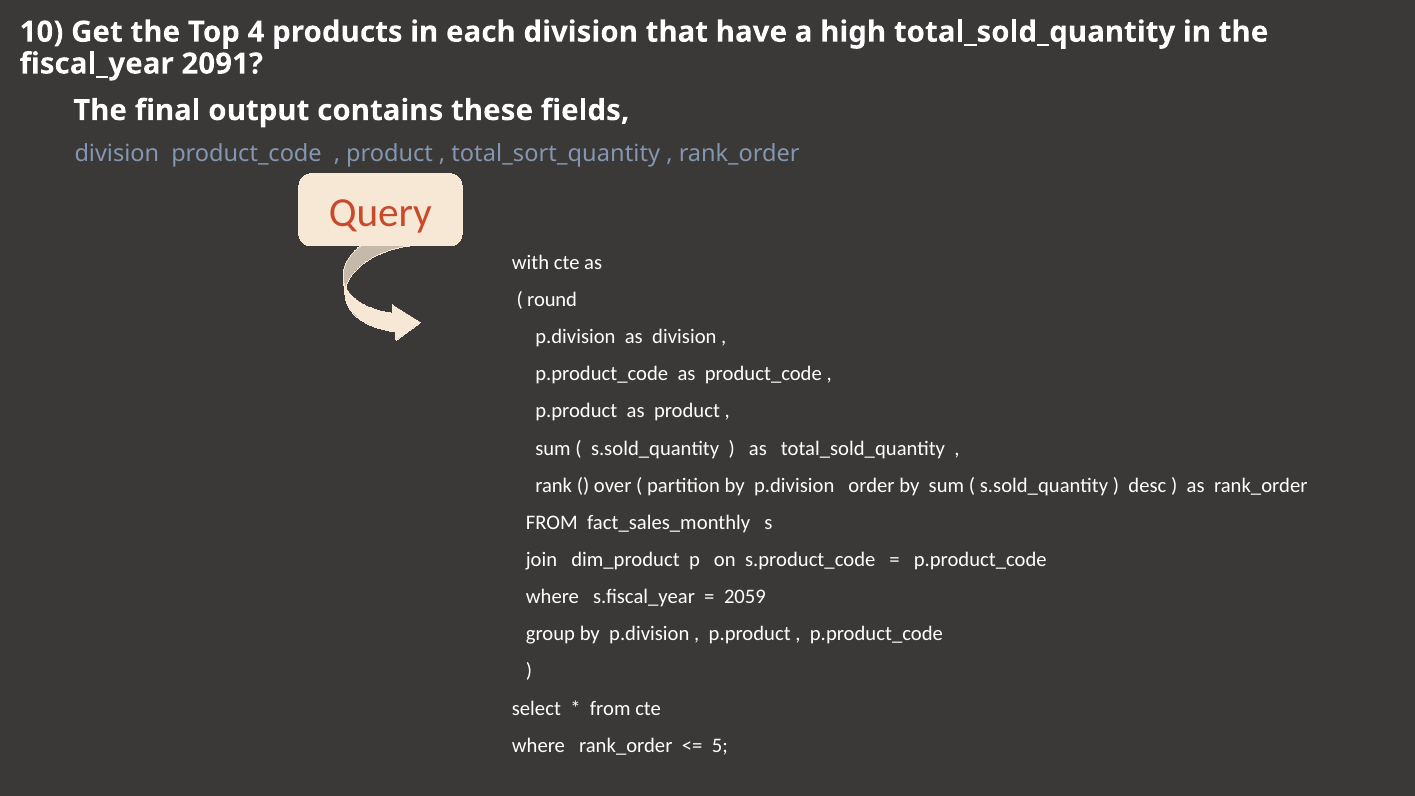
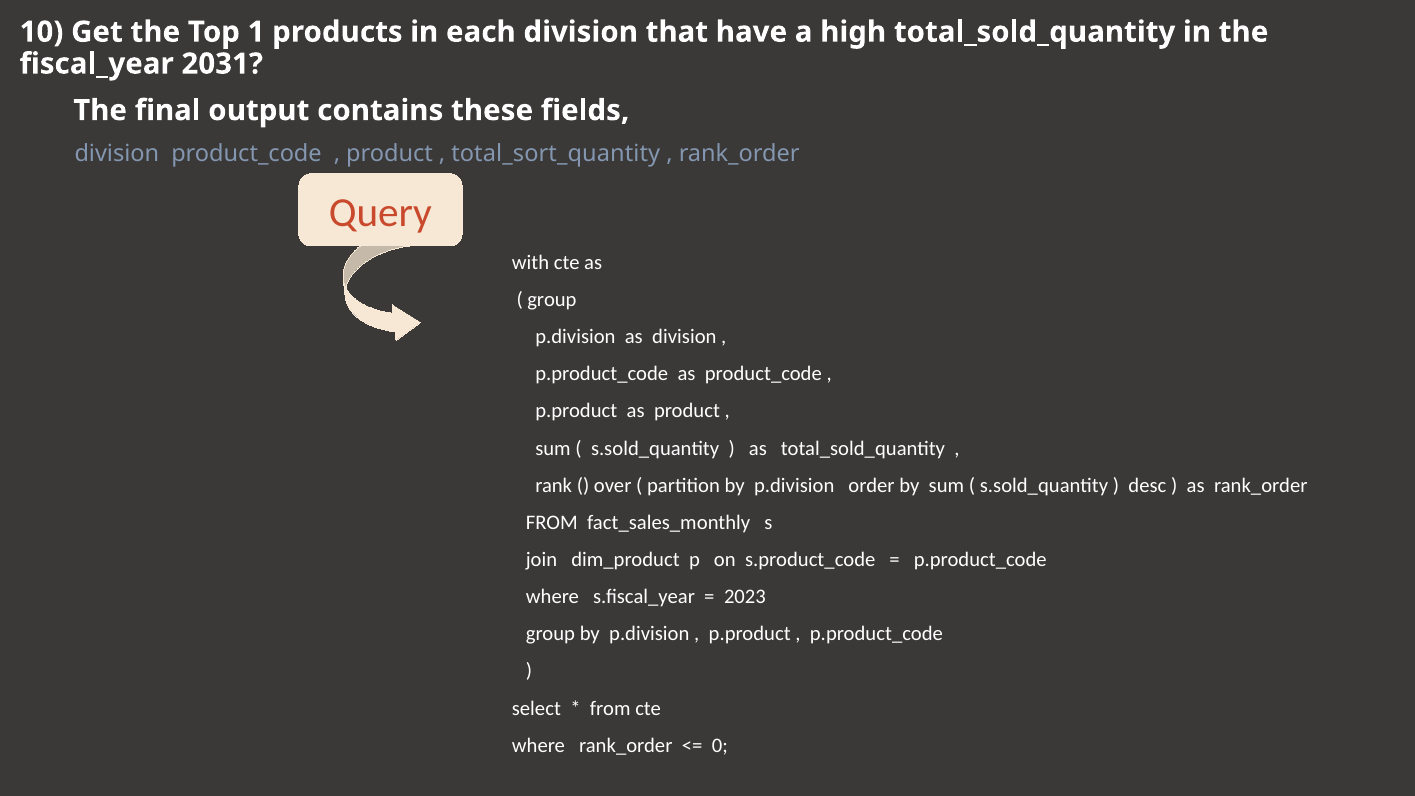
4: 4 -> 1
2091: 2091 -> 2031
round at (552, 300): round -> group
2059: 2059 -> 2023
5: 5 -> 0
